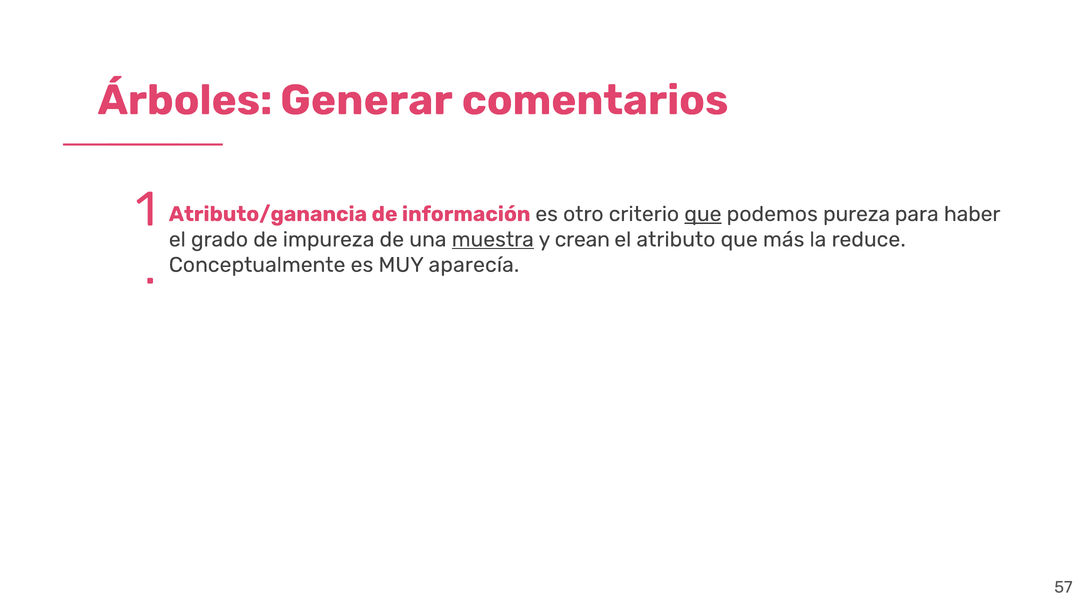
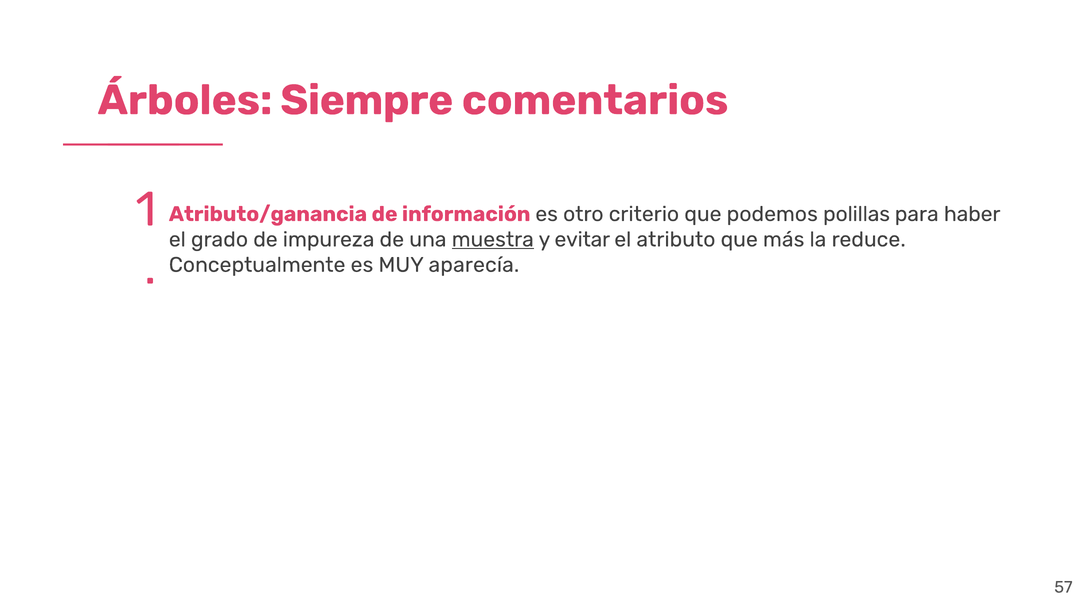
Generar: Generar -> Siempre
que at (703, 214) underline: present -> none
pureza: pureza -> polillas
crean: crean -> evitar
